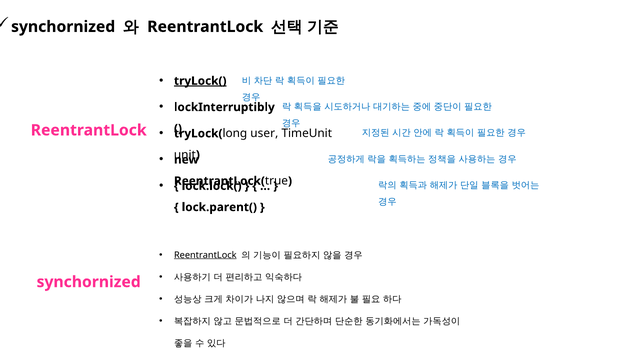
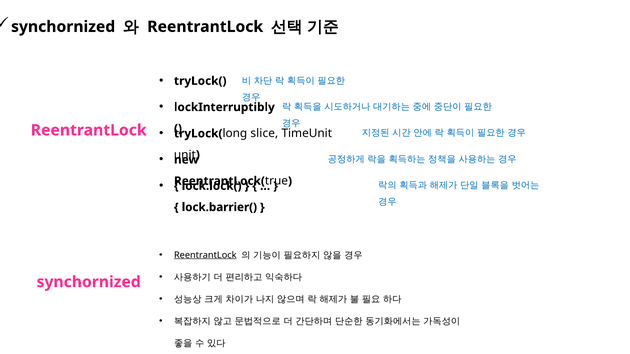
tryLock( at (200, 81) underline: present -> none
user: user -> slice
lock.parent(: lock.parent( -> lock.barrier(
